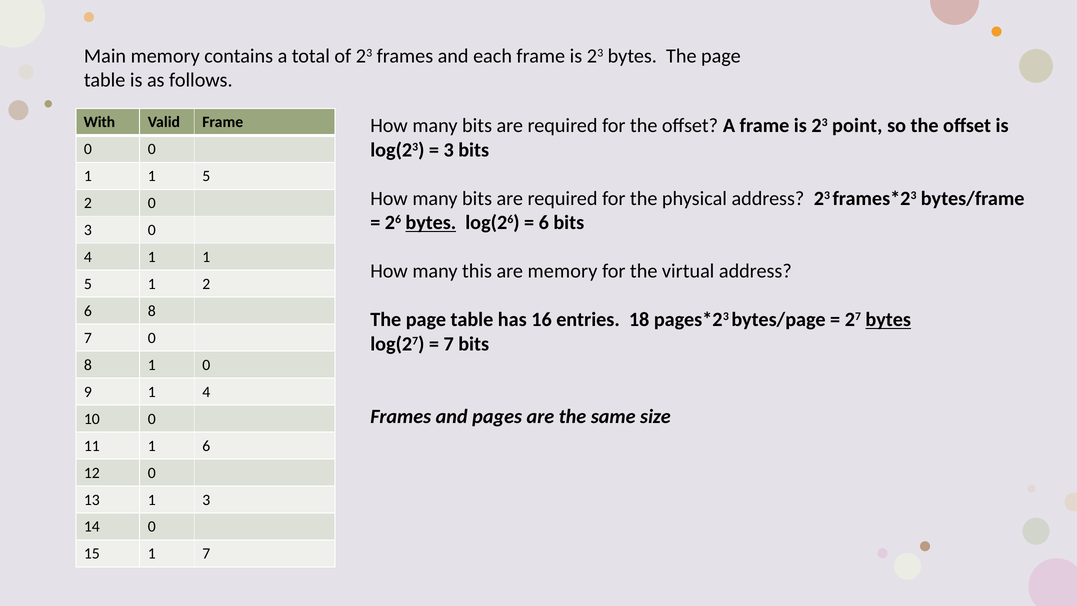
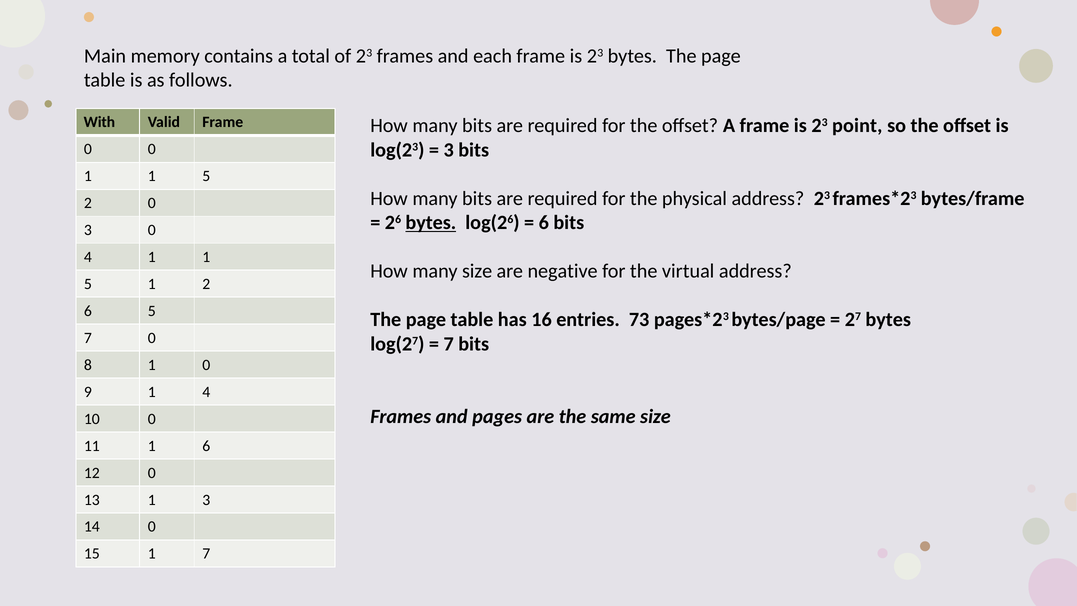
many this: this -> size
are memory: memory -> negative
6 8: 8 -> 5
18: 18 -> 73
bytes at (888, 320) underline: present -> none
